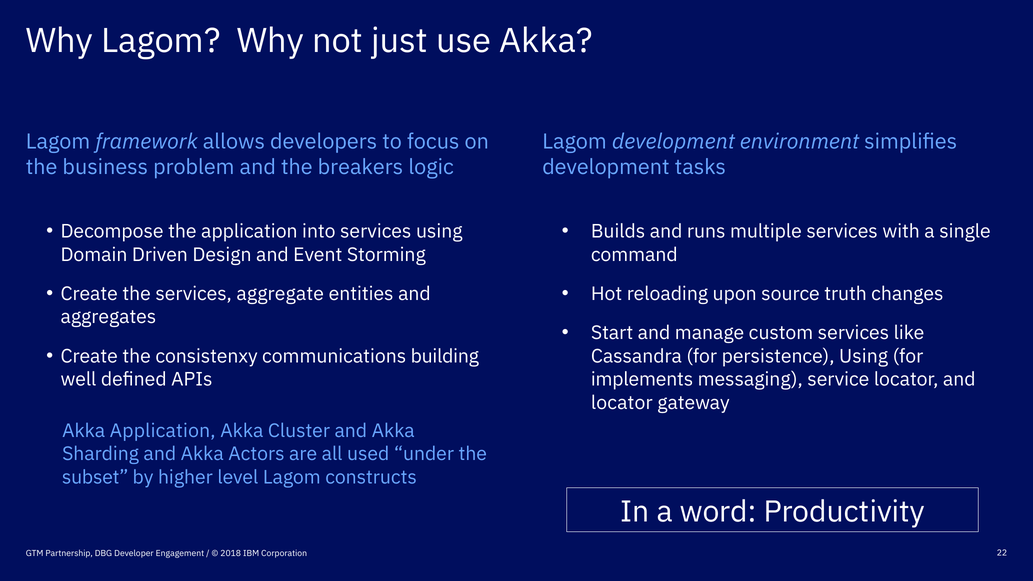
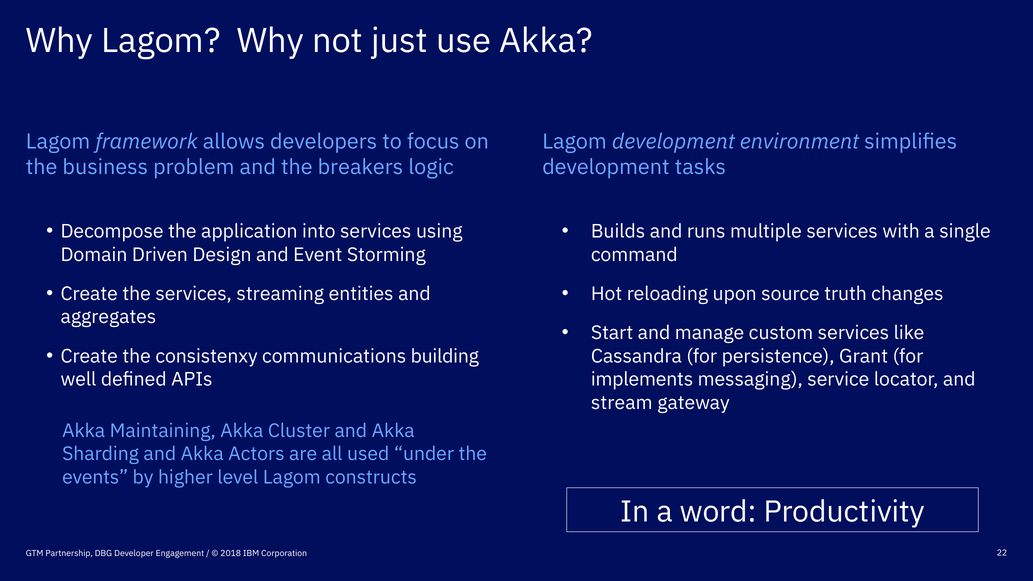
aggregate: aggregate -> streaming
persistence Using: Using -> Grant
locator at (622, 403): locator -> stream
Akka Application: Application -> Maintaining
subset: subset -> events
